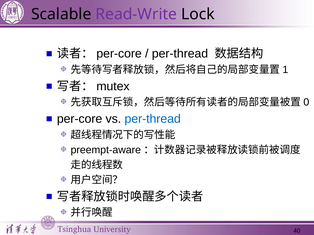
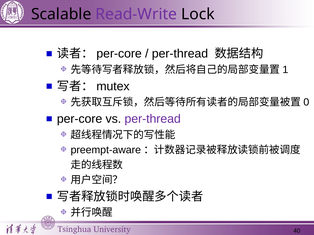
per-thread at (153, 119) colour: blue -> purple
